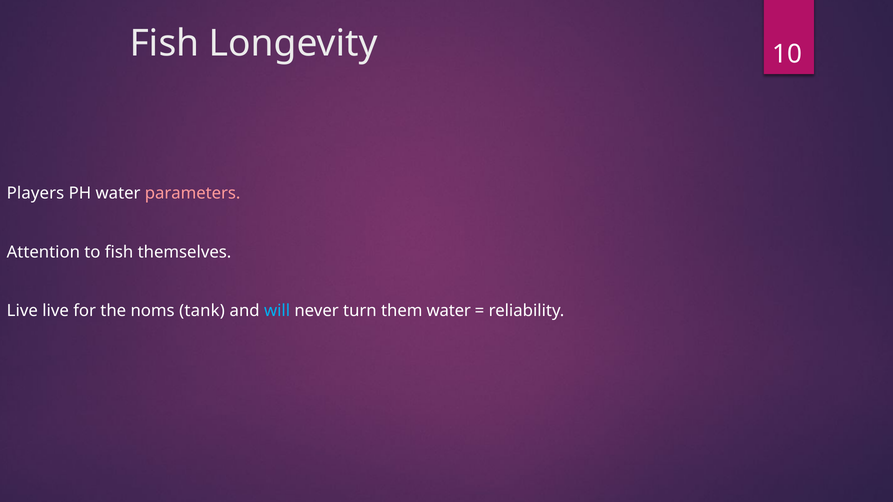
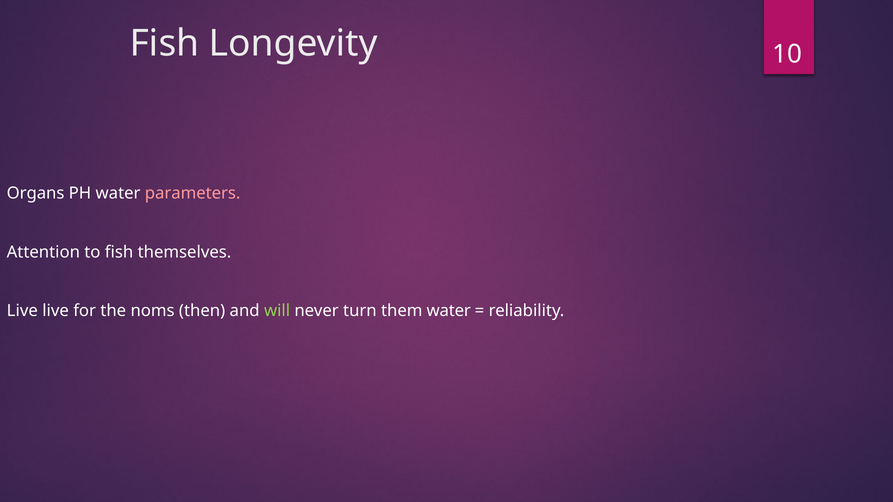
Players: Players -> Organs
tank: tank -> then
will colour: light blue -> light green
